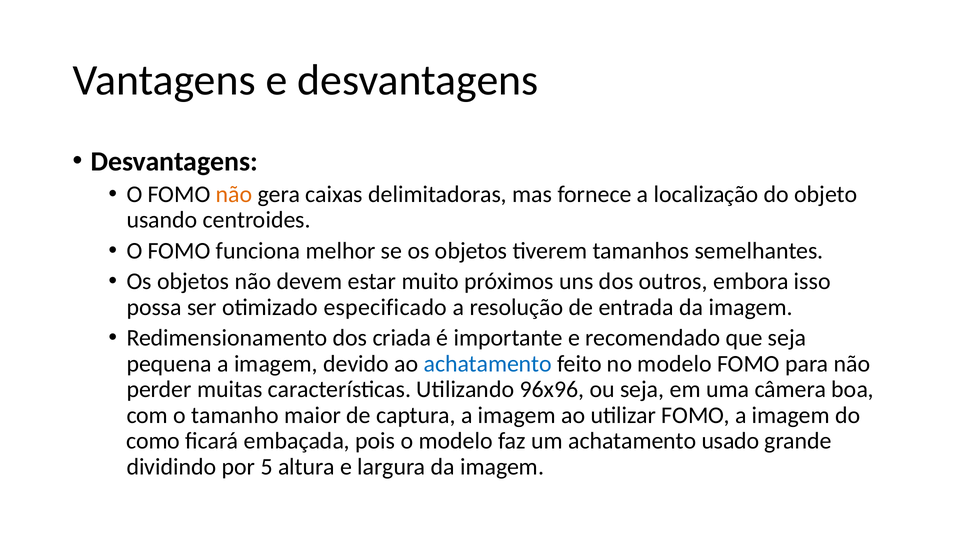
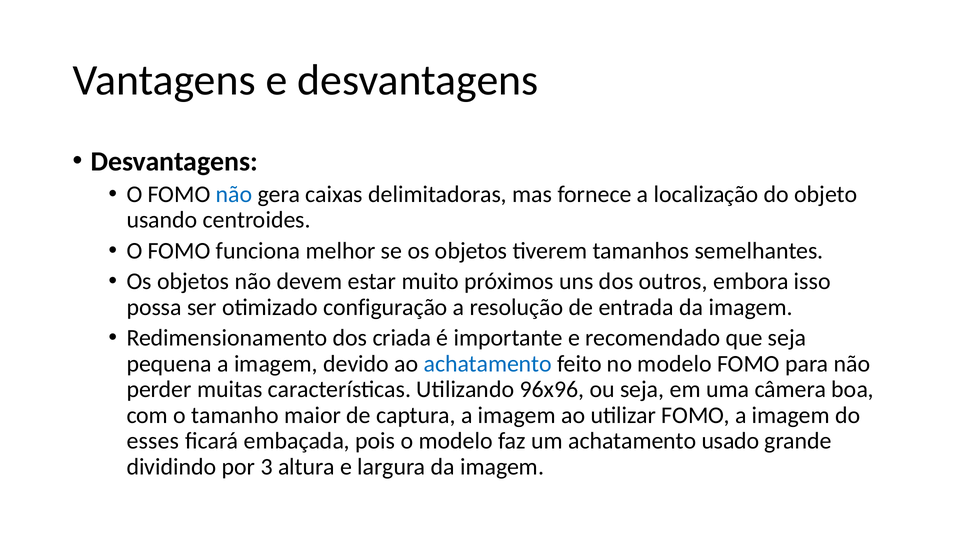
não at (234, 194) colour: orange -> blue
especificado: especificado -> configuração
como: como -> esses
5: 5 -> 3
